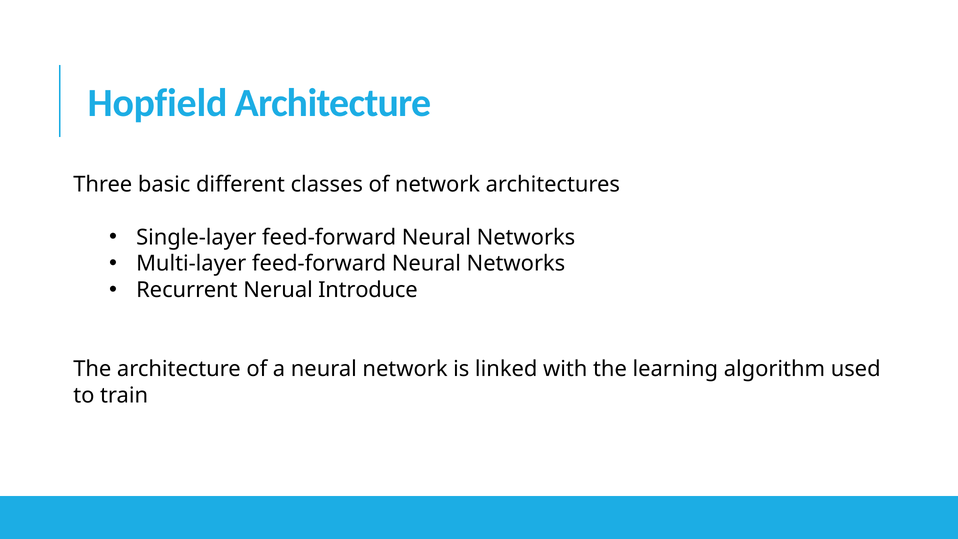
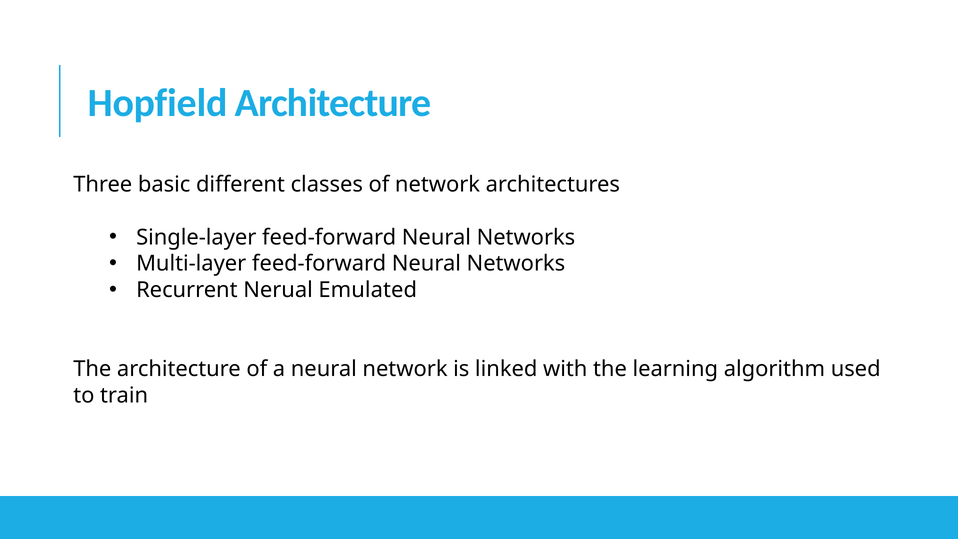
Introduce: Introduce -> Emulated
